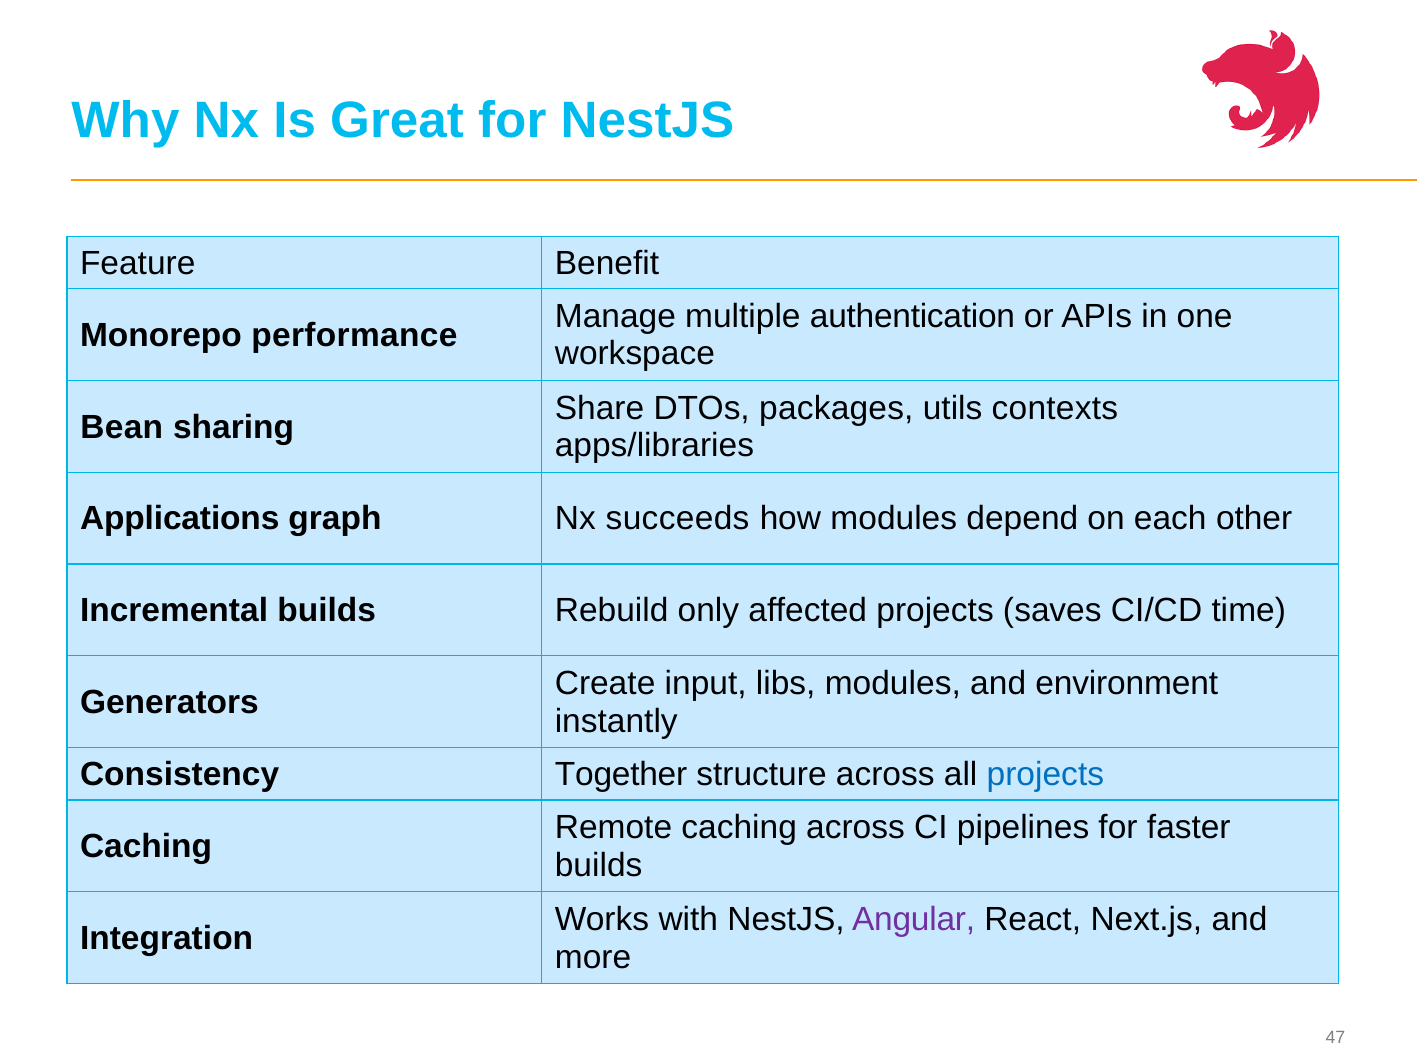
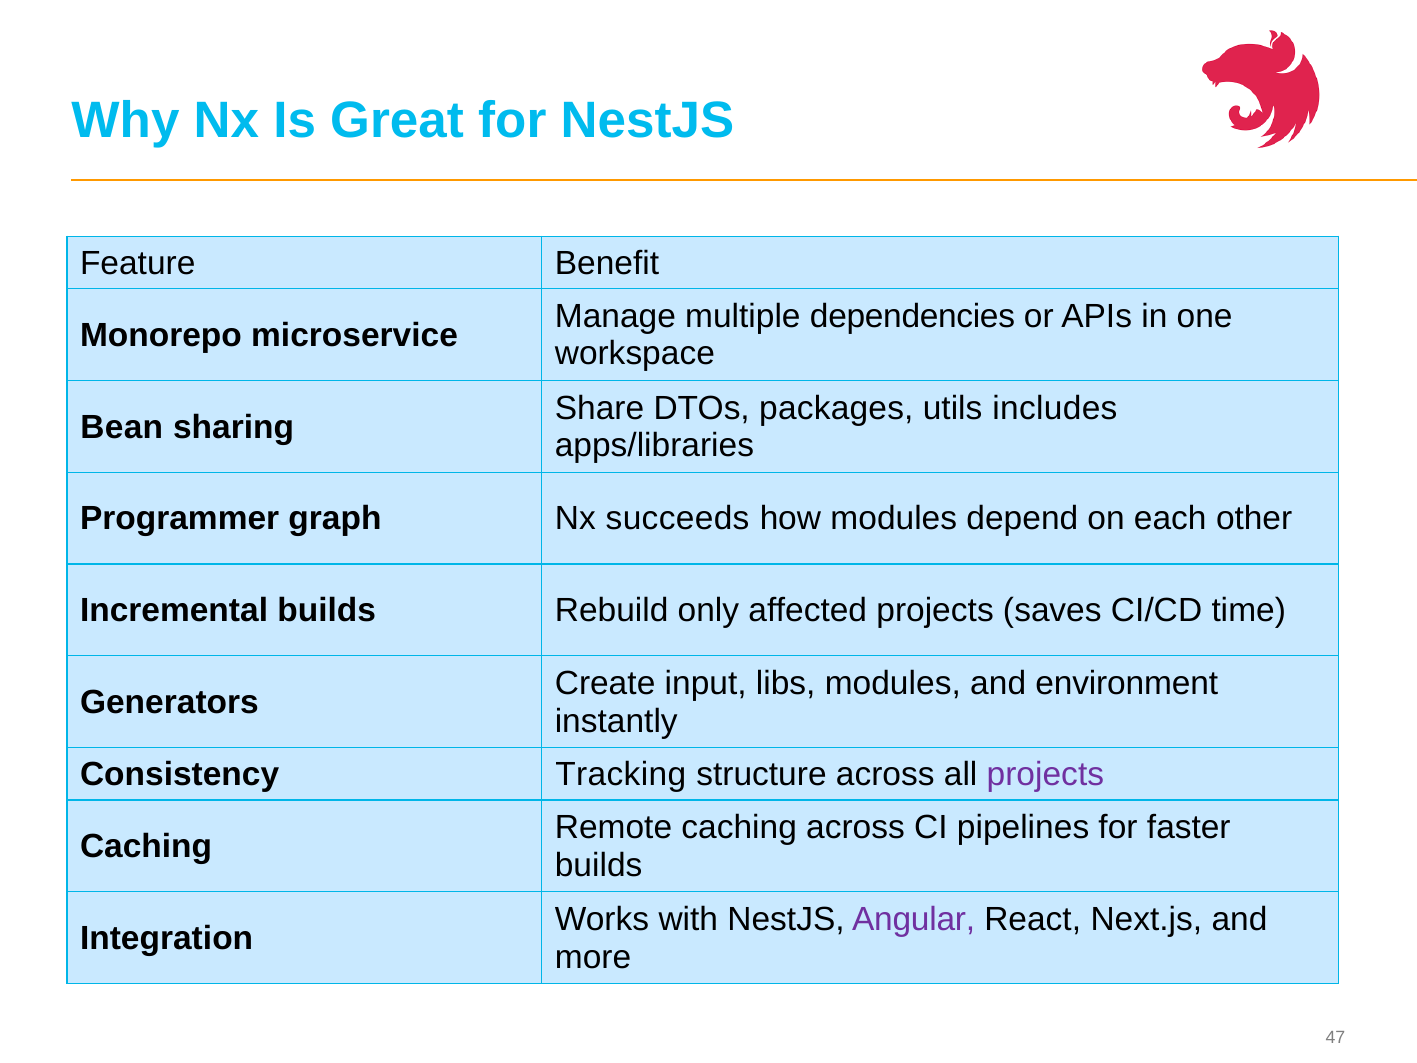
authentication: authentication -> dependencies
performance: performance -> microservice
contexts: contexts -> includes
Applications: Applications -> Programmer
Together: Together -> Tracking
projects at (1045, 774) colour: blue -> purple
